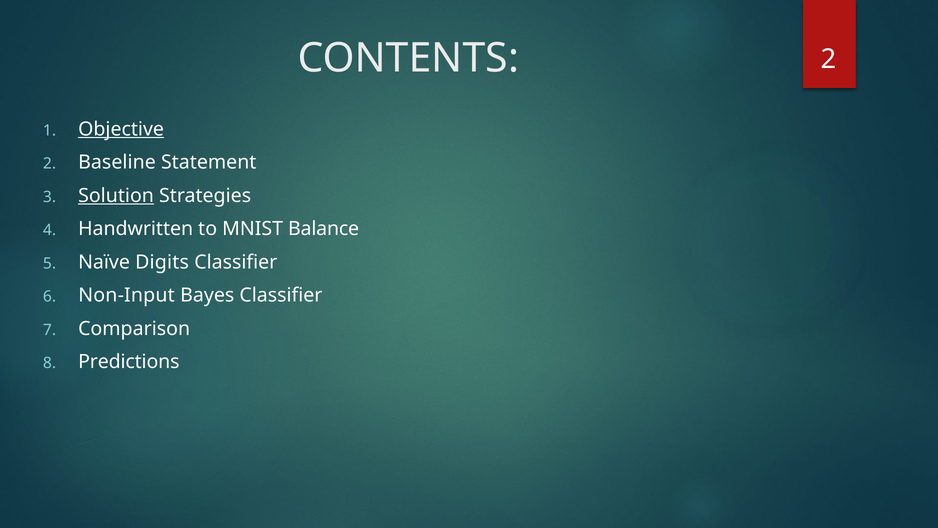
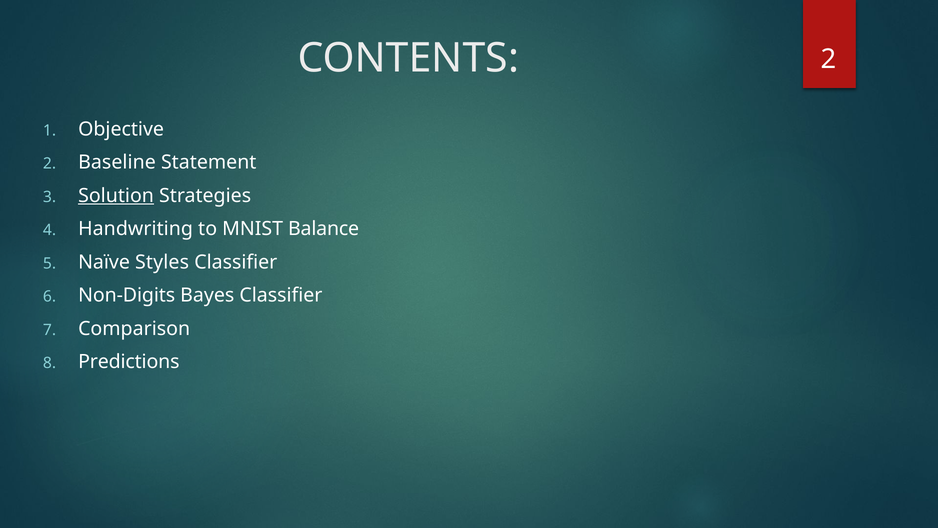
Objective underline: present -> none
Handwritten: Handwritten -> Handwriting
Digits: Digits -> Styles
Non-Input: Non-Input -> Non-Digits
